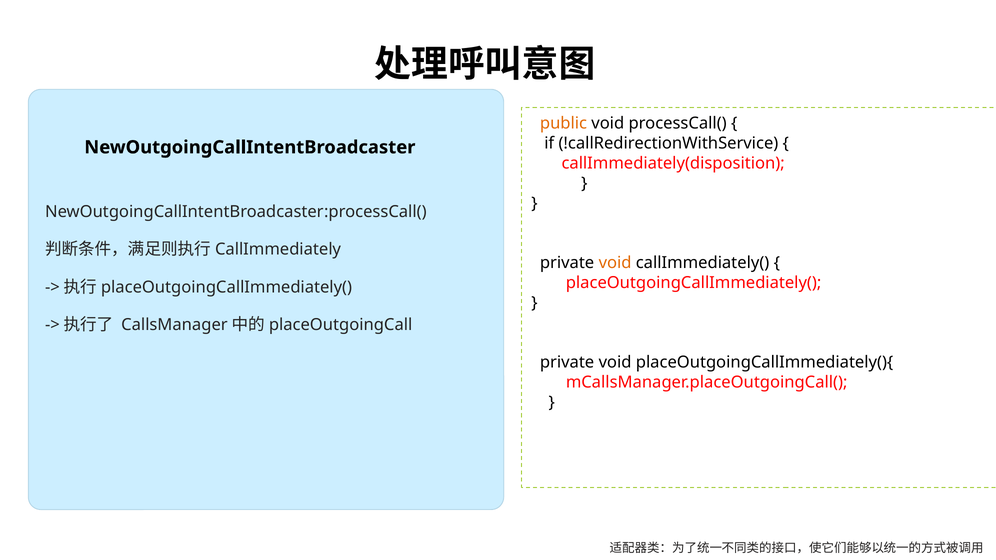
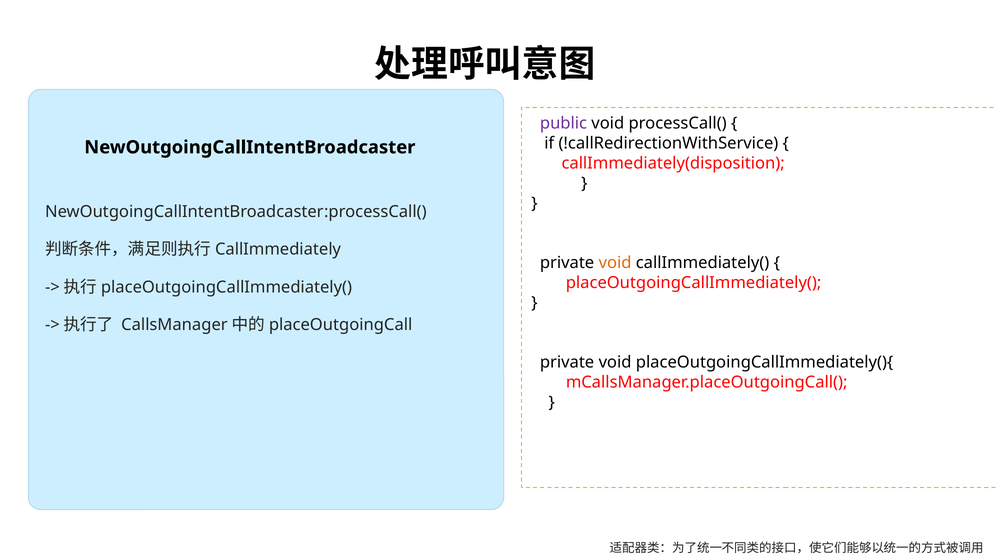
public colour: orange -> purple
